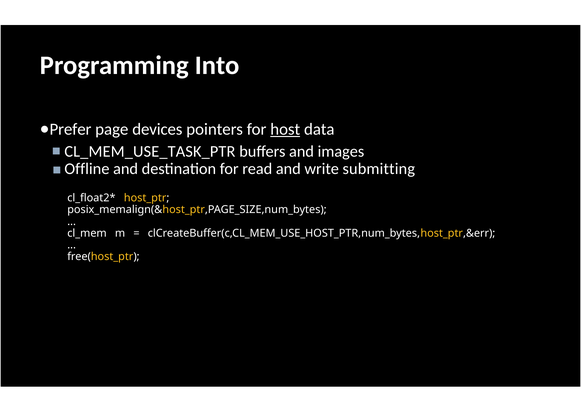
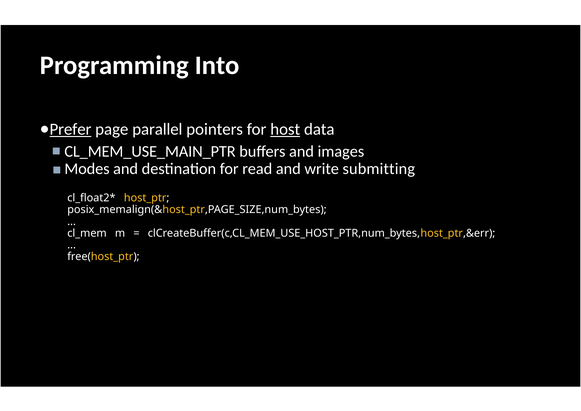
Prefer underline: none -> present
devices: devices -> parallel
CL_MEM_USE_TASK_PTR: CL_MEM_USE_TASK_PTR -> CL_MEM_USE_MAIN_PTR
Offline: Offline -> Modes
